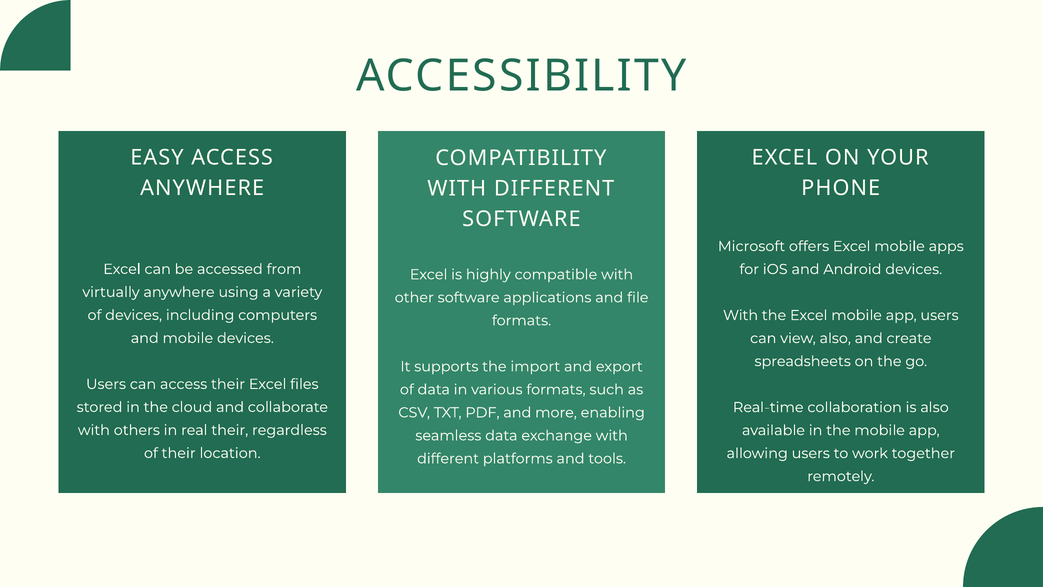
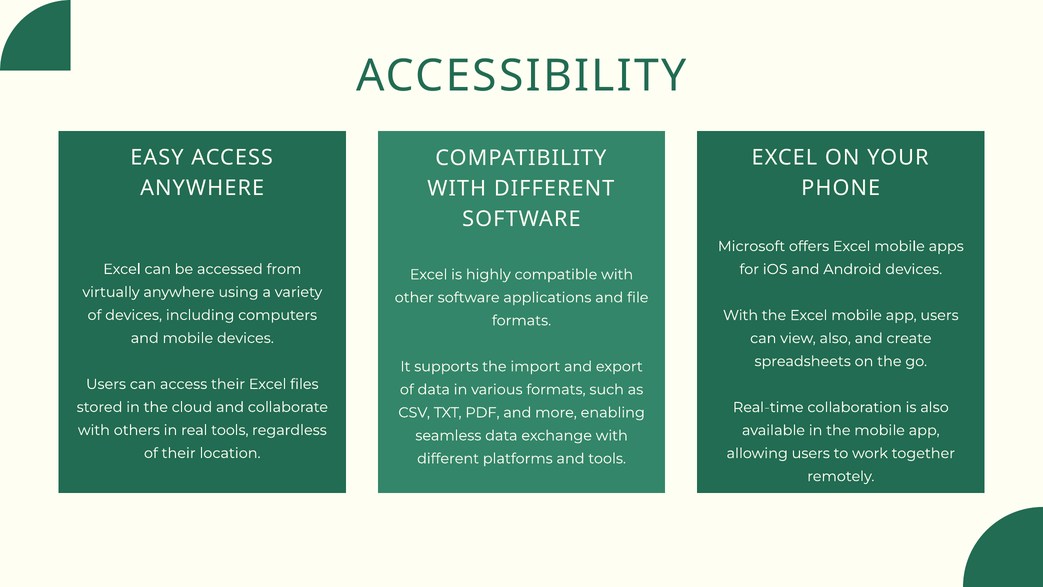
real their: their -> tools
